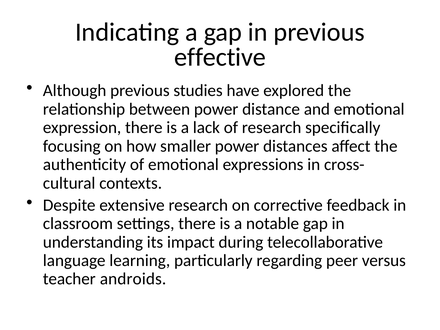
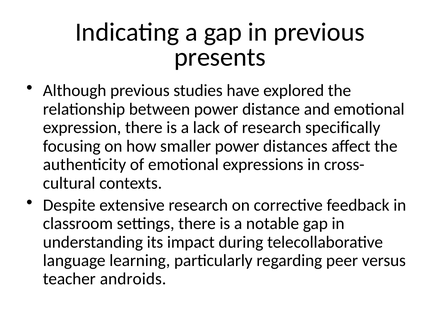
effective: effective -> presents
